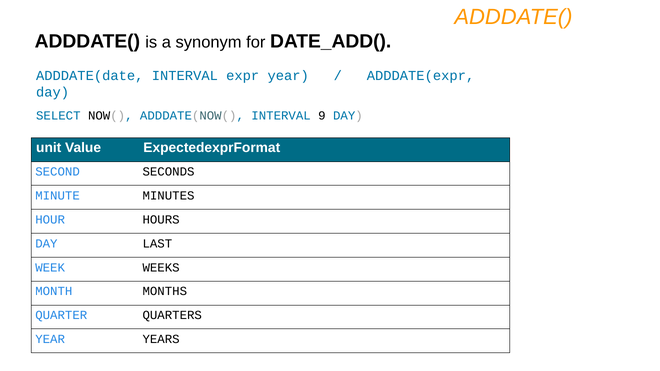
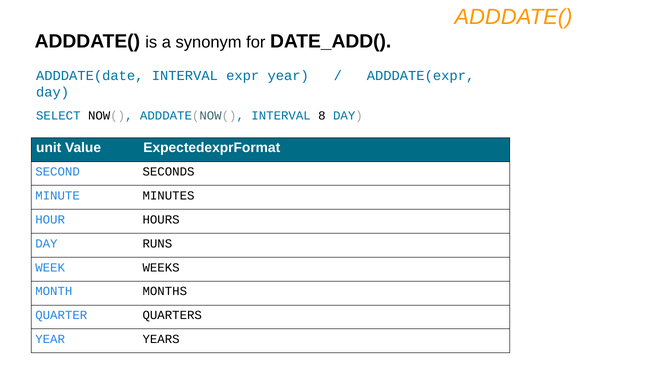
9: 9 -> 8
LAST: LAST -> RUNS
